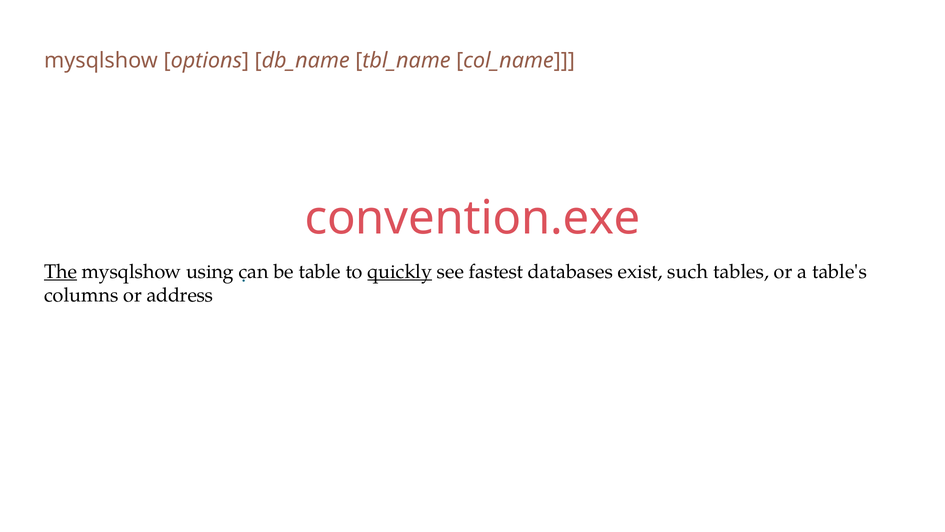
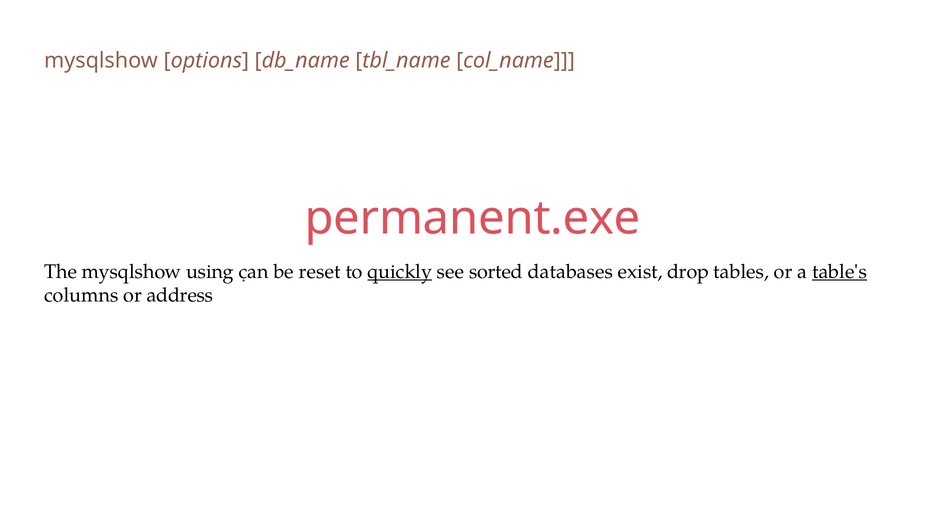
convention.exe: convention.exe -> permanent.exe
The underline: present -> none
table: table -> reset
fastest: fastest -> sorted
such: such -> drop
table's underline: none -> present
